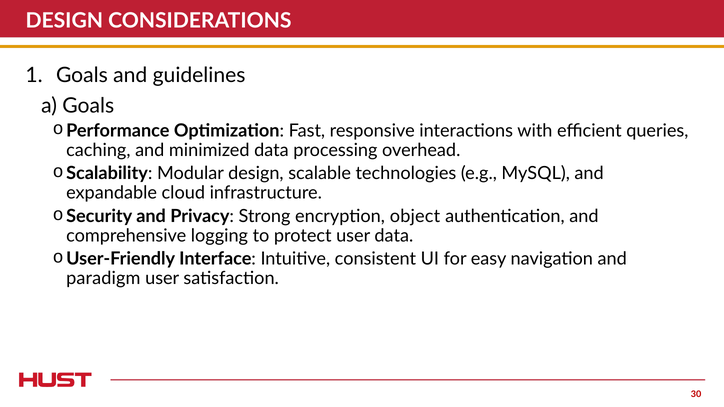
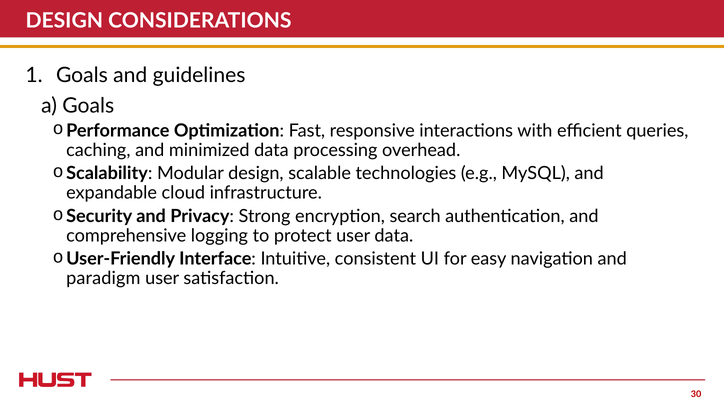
object: object -> search
